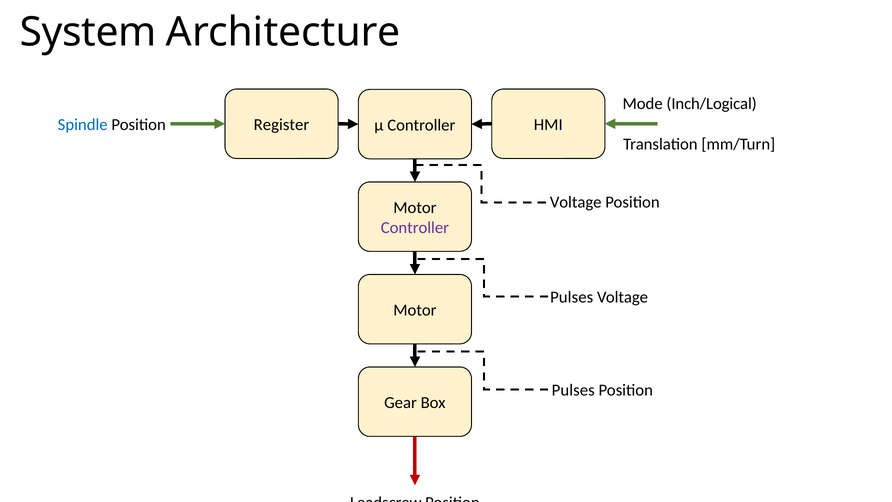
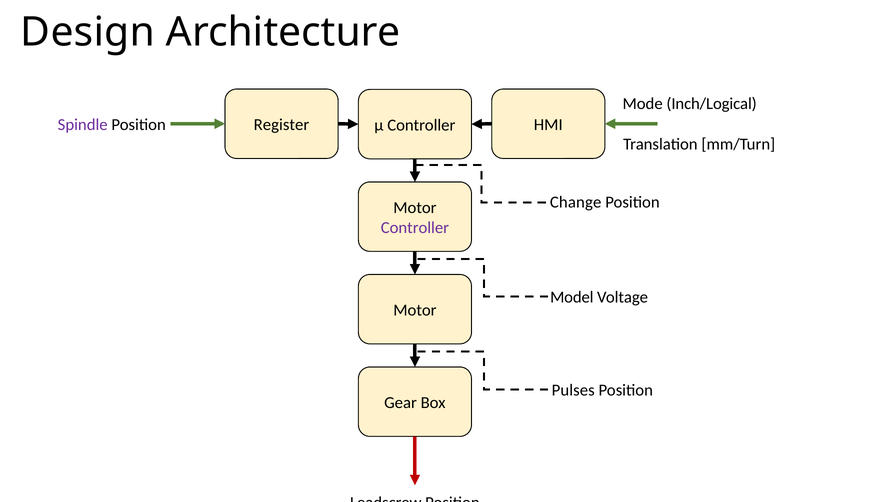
System: System -> Design
Spindle colour: blue -> purple
Voltage at (576, 202): Voltage -> Change
Pulses at (572, 297): Pulses -> Model
